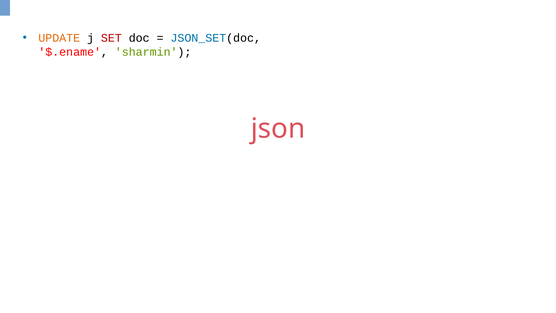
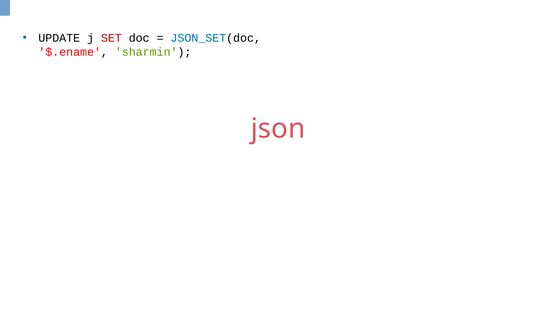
UPDATE colour: orange -> black
